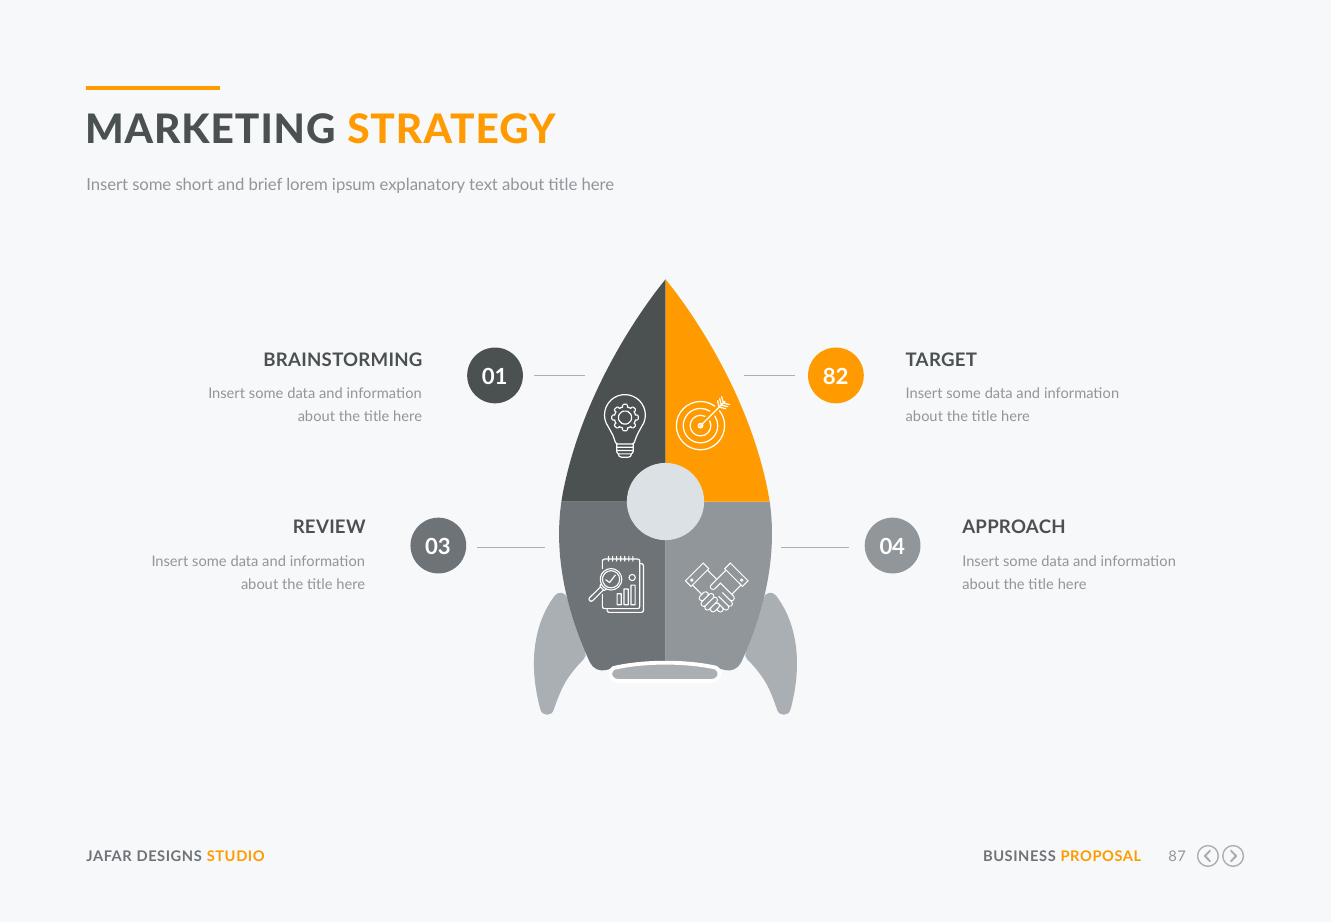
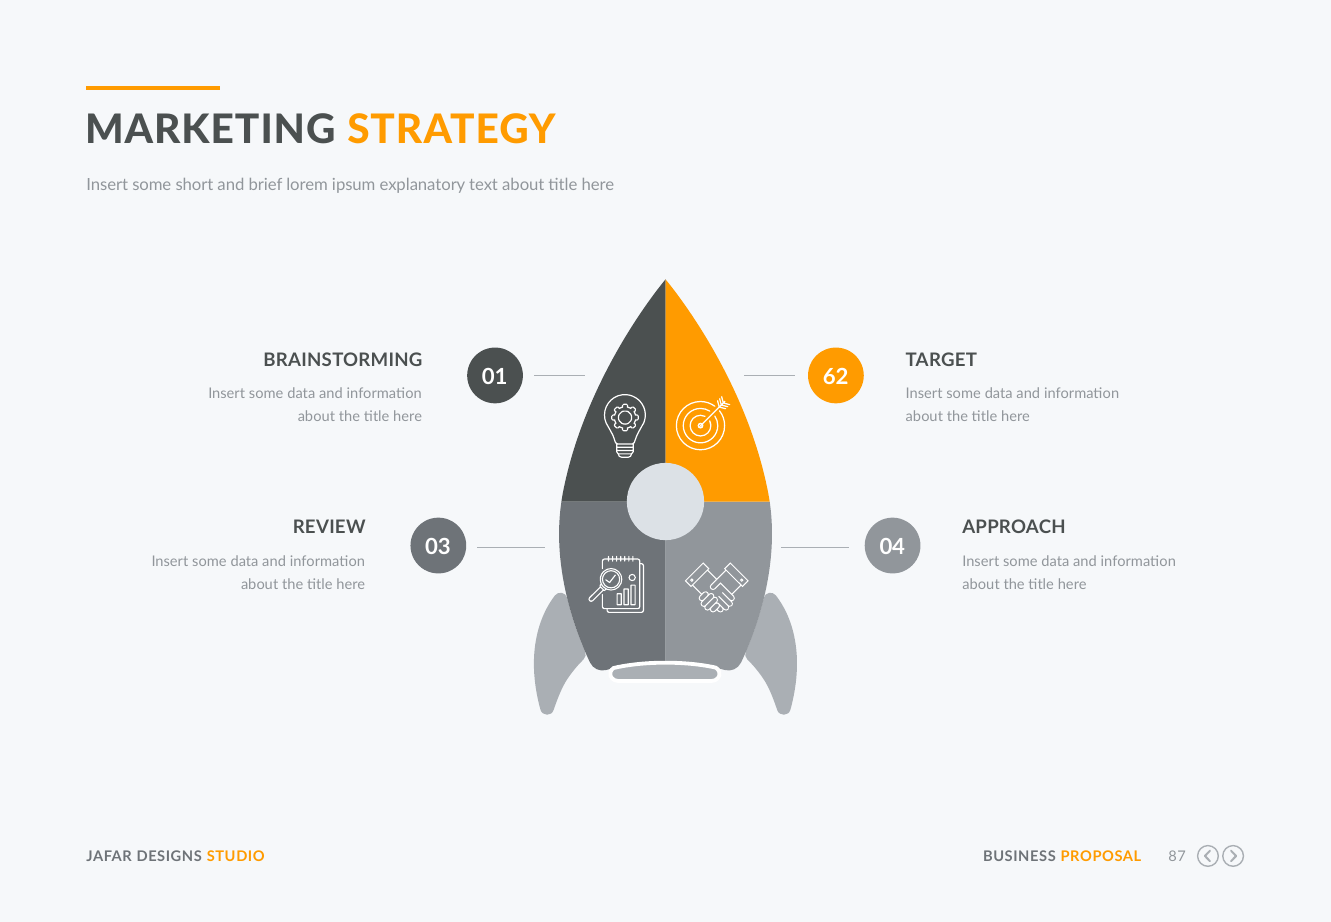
82: 82 -> 62
